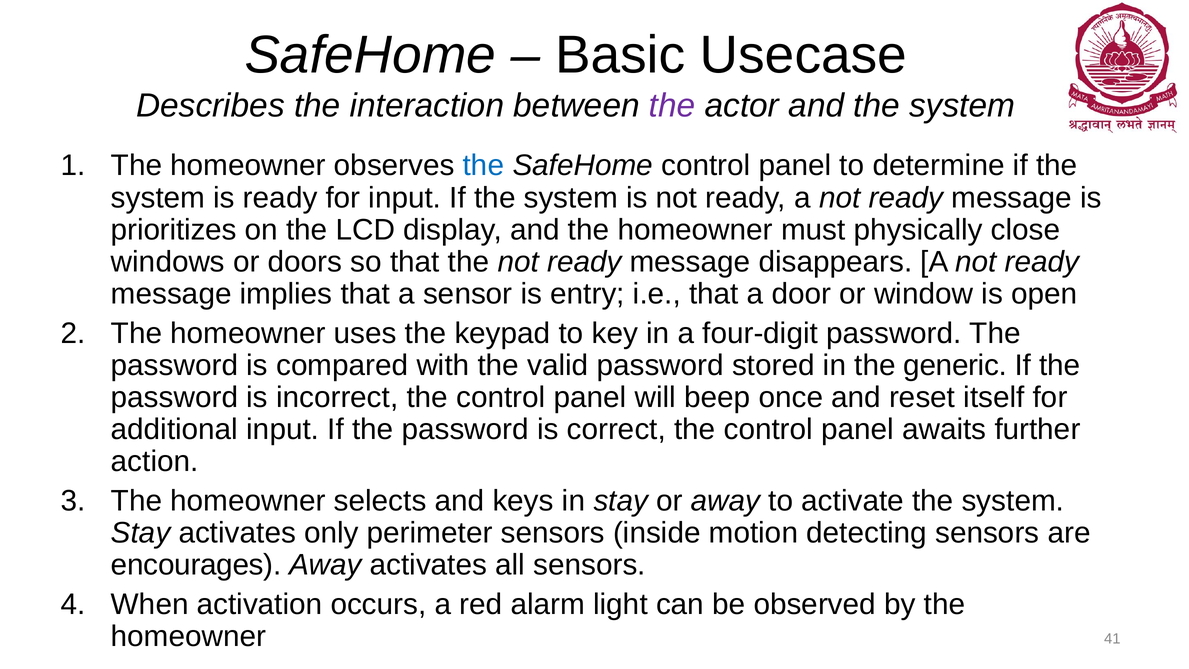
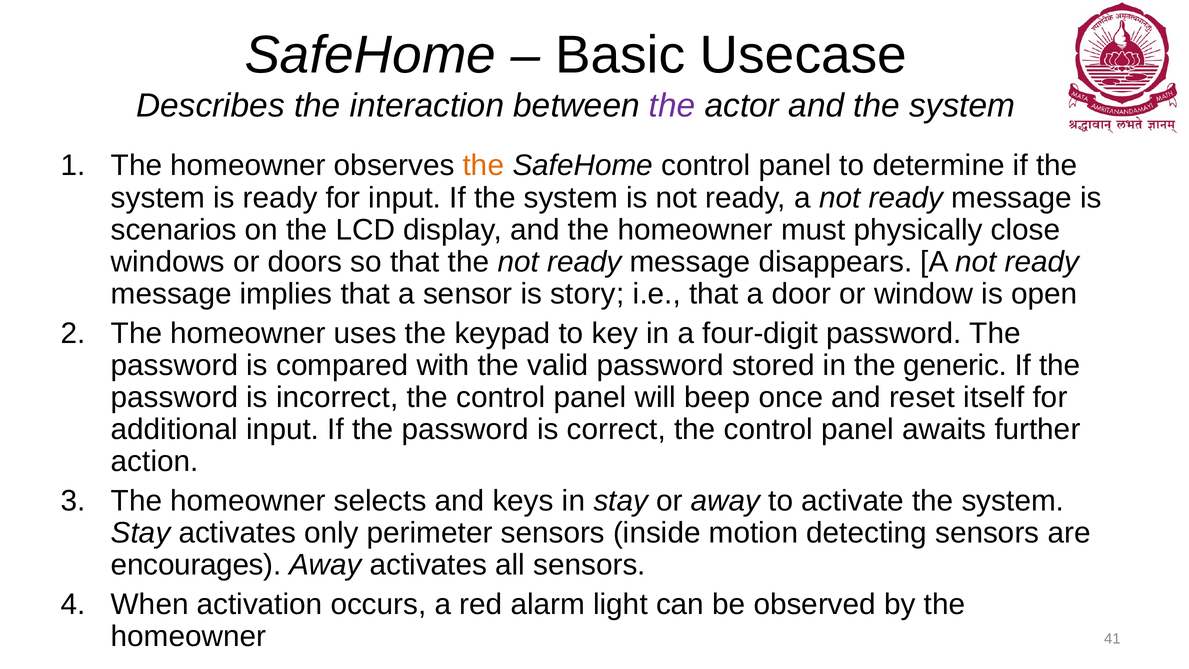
the at (483, 166) colour: blue -> orange
prioritizes: prioritizes -> scenarios
entry: entry -> story
